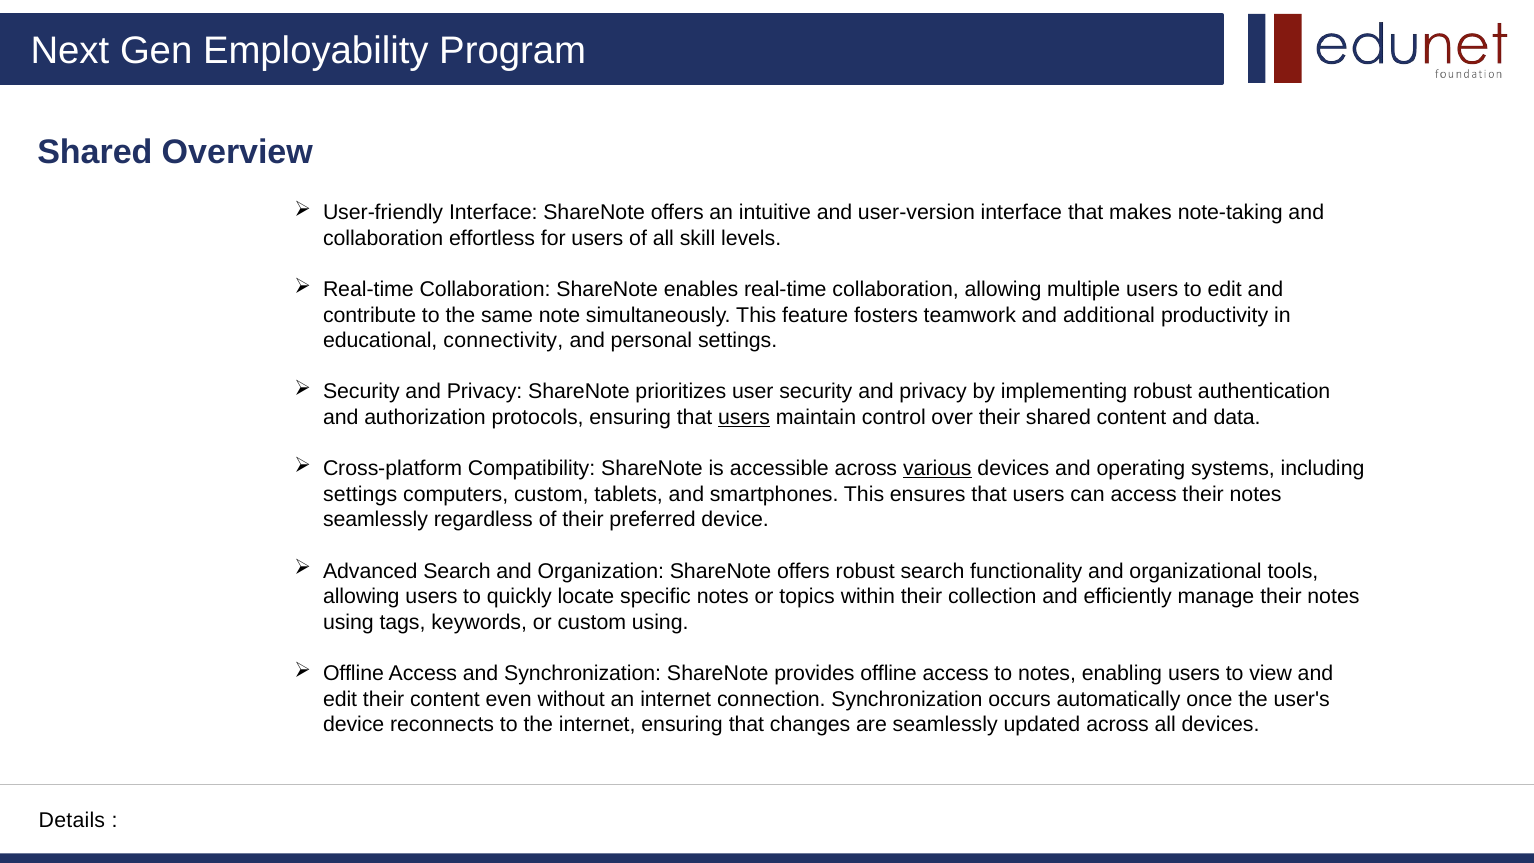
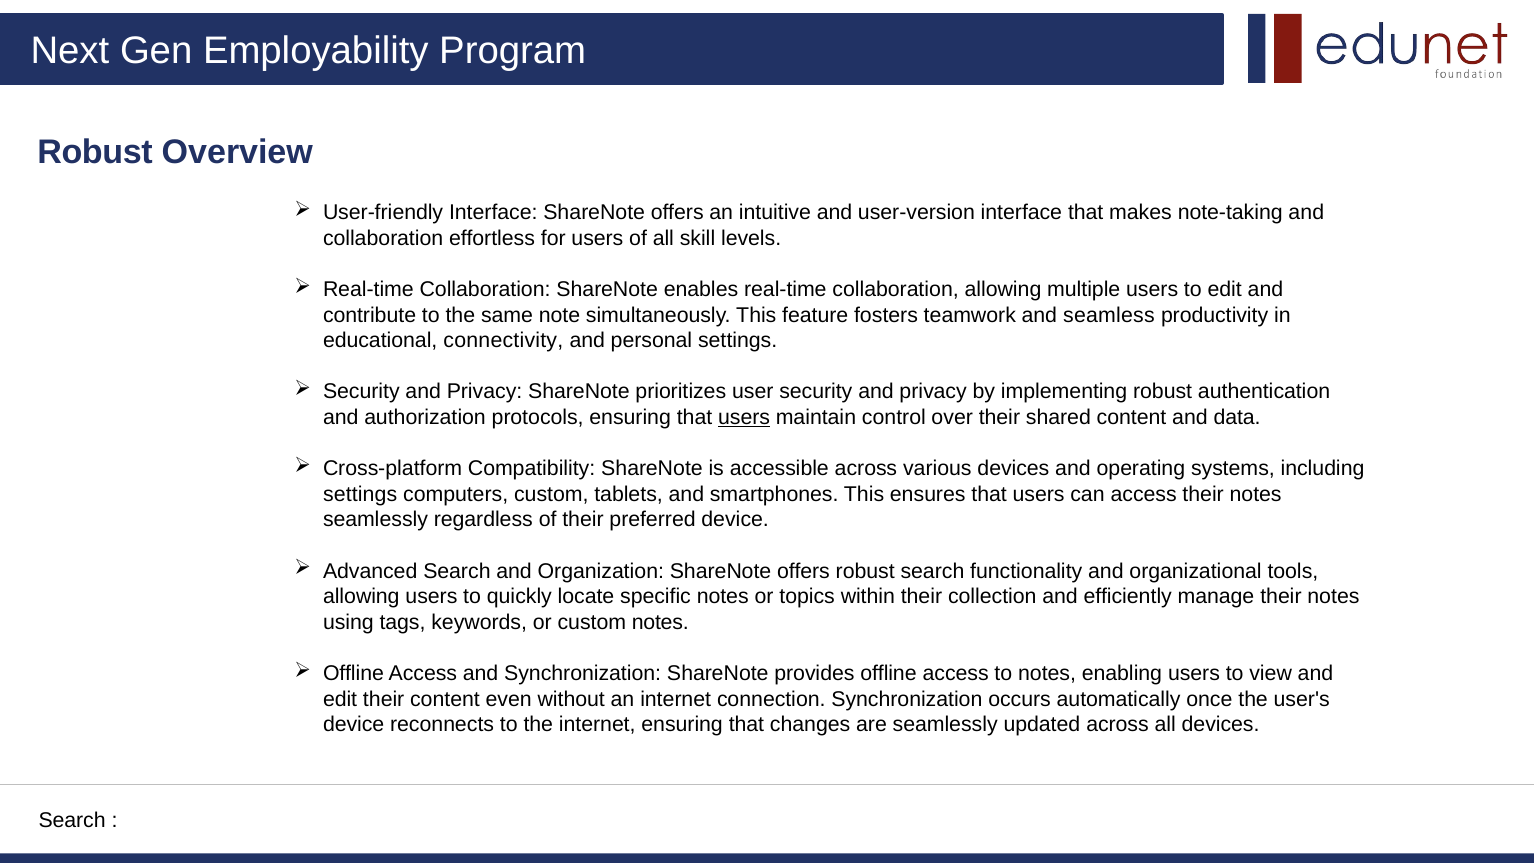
Shared at (95, 153): Shared -> Robust
additional: additional -> seamless
various underline: present -> none
custom using: using -> notes
Details at (72, 820): Details -> Search
